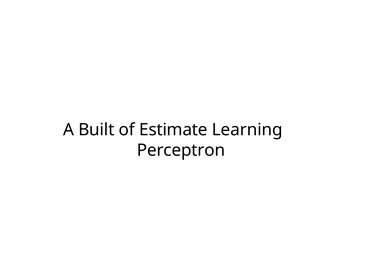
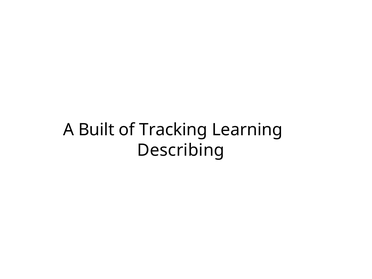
Estimate: Estimate -> Tracking
Perceptron: Perceptron -> Describing
